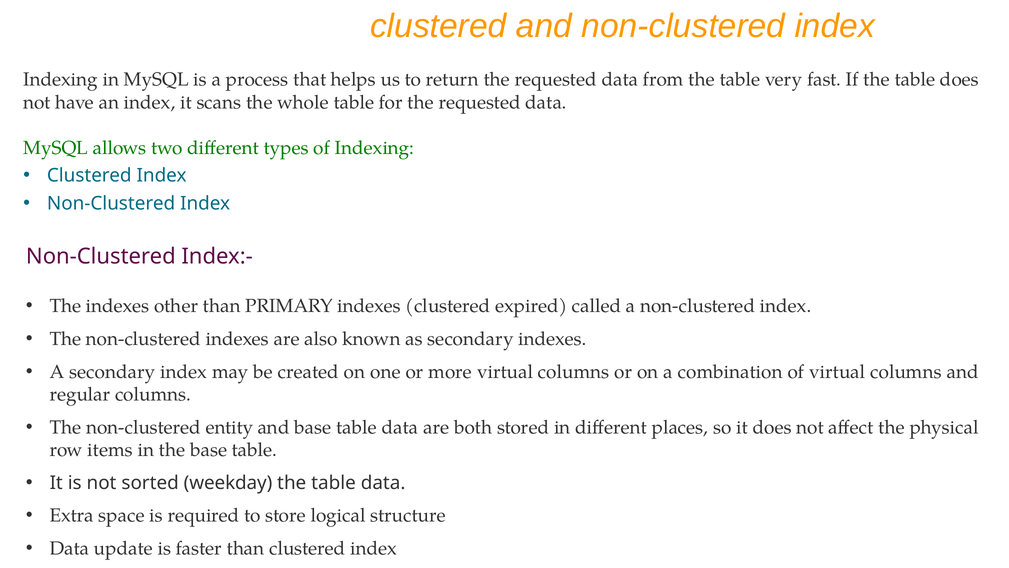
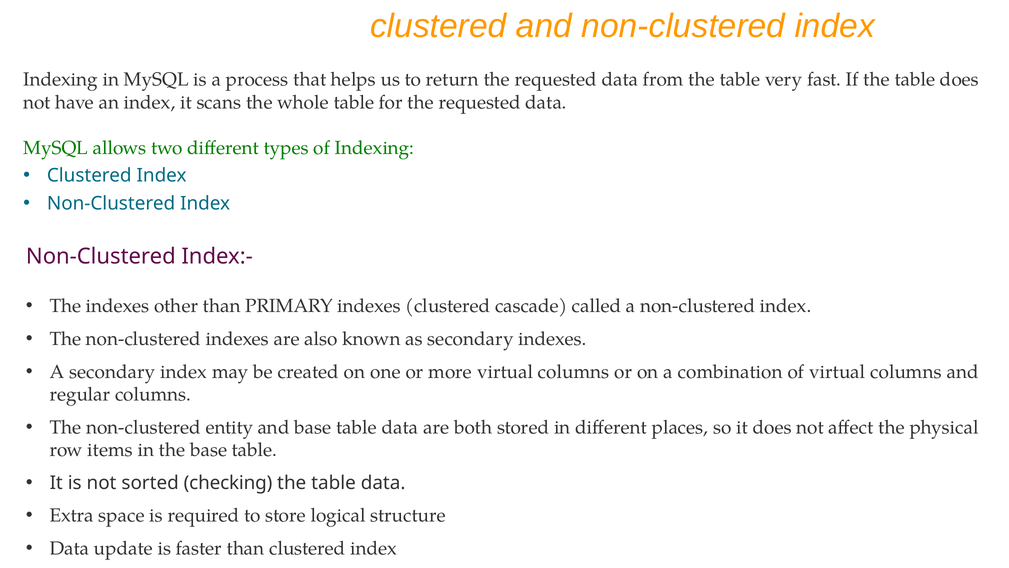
expired: expired -> cascade
weekday: weekday -> checking
